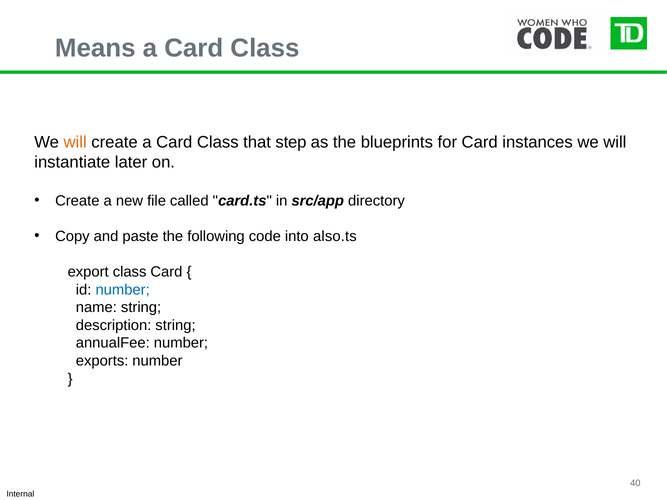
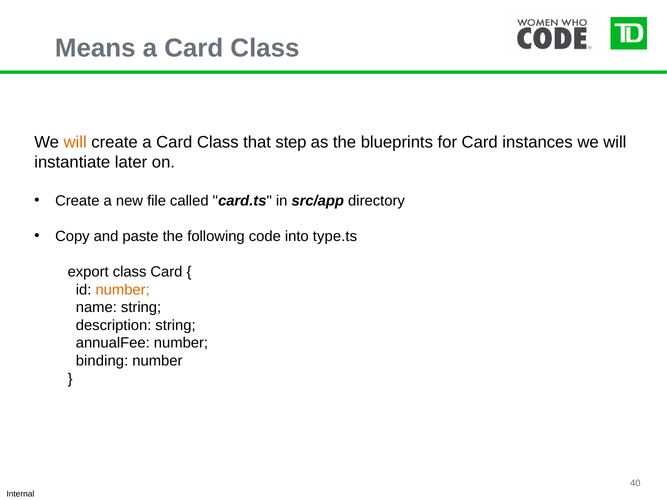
also.ts: also.ts -> type.ts
number at (123, 290) colour: blue -> orange
exports: exports -> binding
